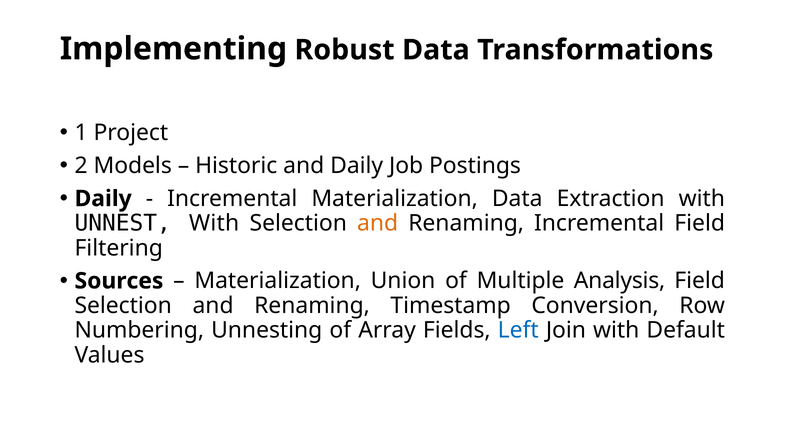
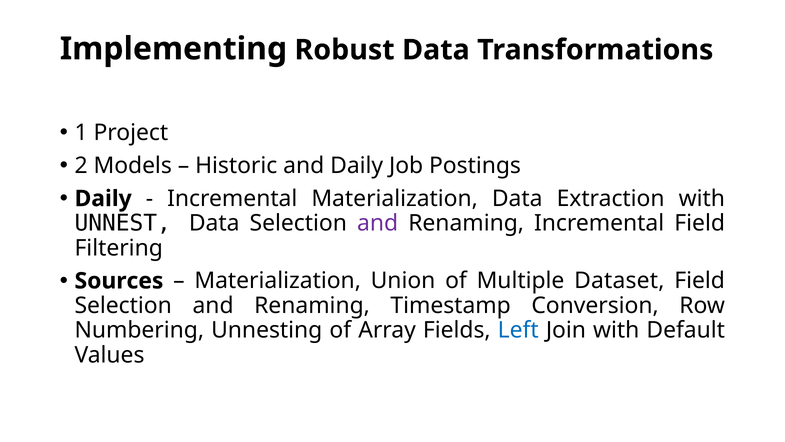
UNNEST With: With -> Data
and at (378, 223) colour: orange -> purple
Analysis: Analysis -> Dataset
